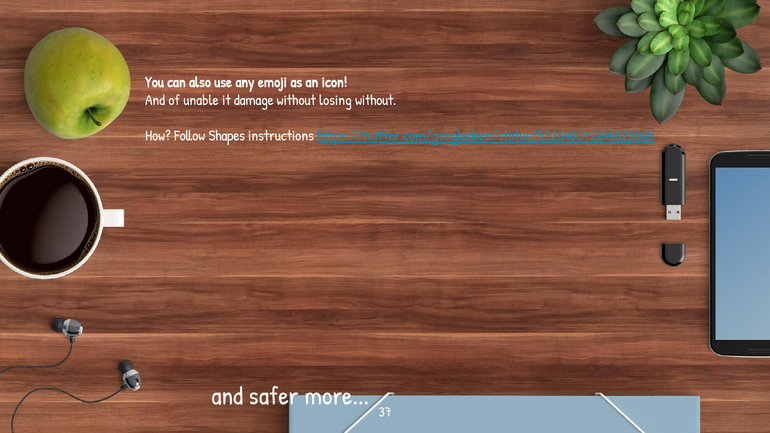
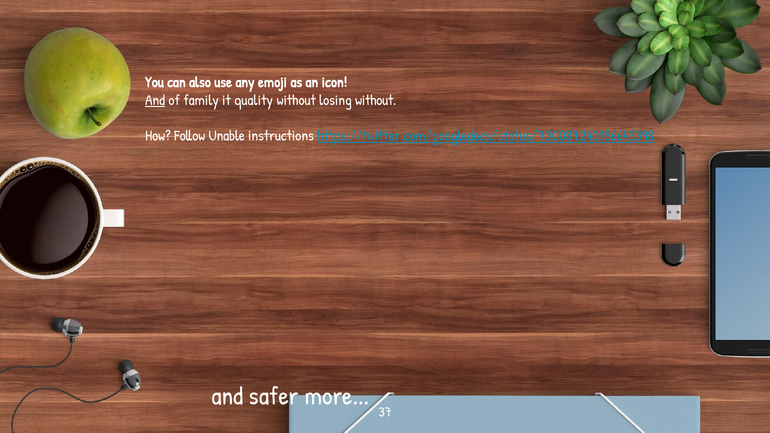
And at (155, 100) underline: none -> present
unable: unable -> family
damage: damage -> quality
Shapes: Shapes -> Unable
https://twitter.com/googledocs/status/532640072644828065: https://twitter.com/googledocs/status/532640072644828065 -> https://twitter.com/googledocs/status/730087240156643398
